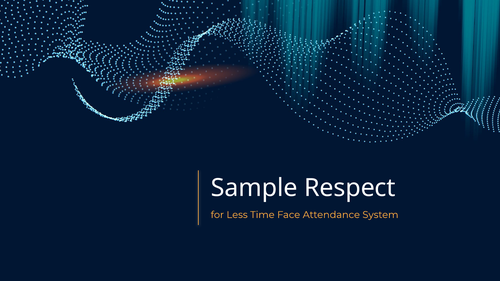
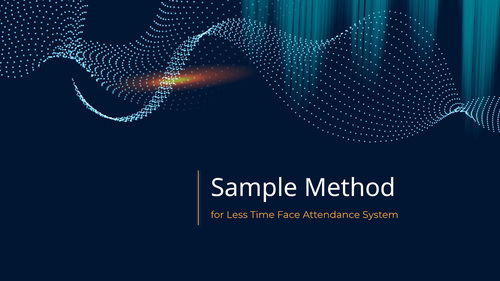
Respect: Respect -> Method
